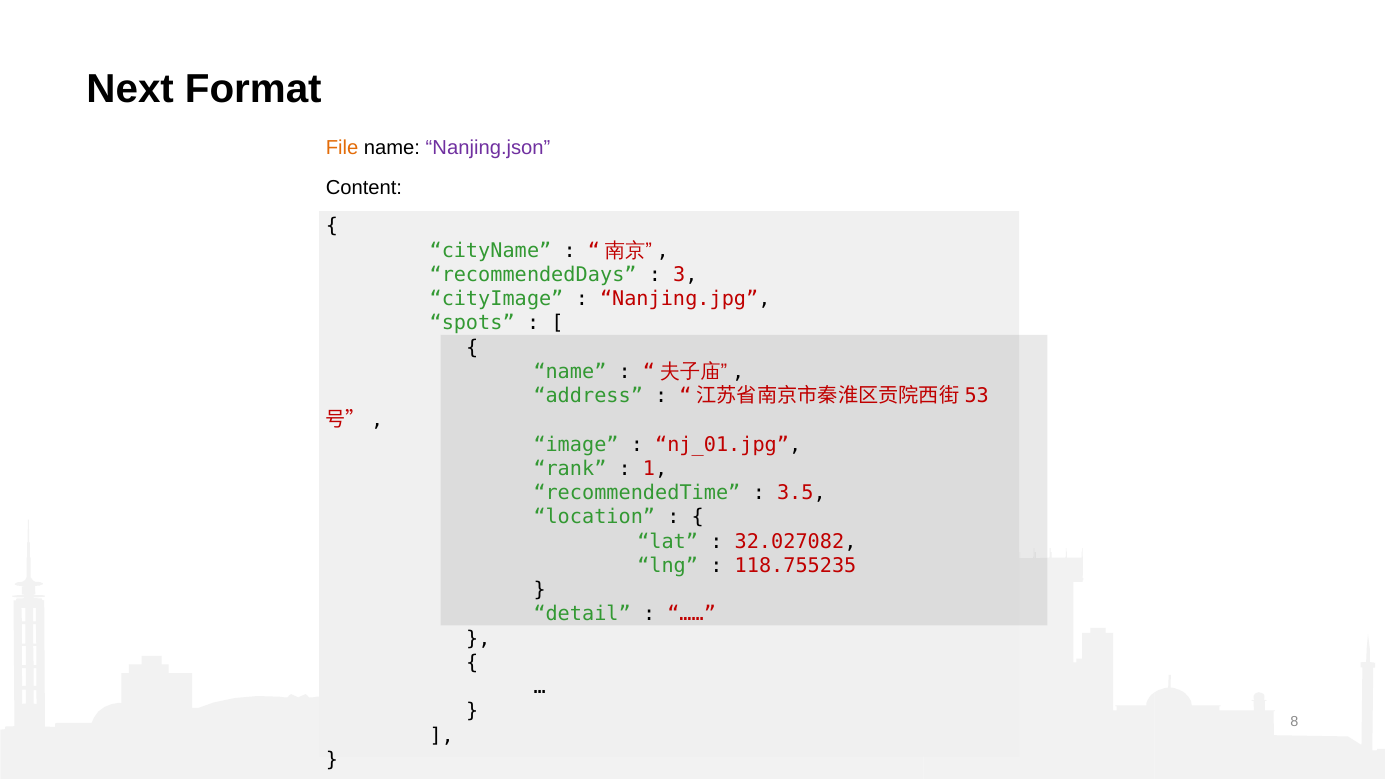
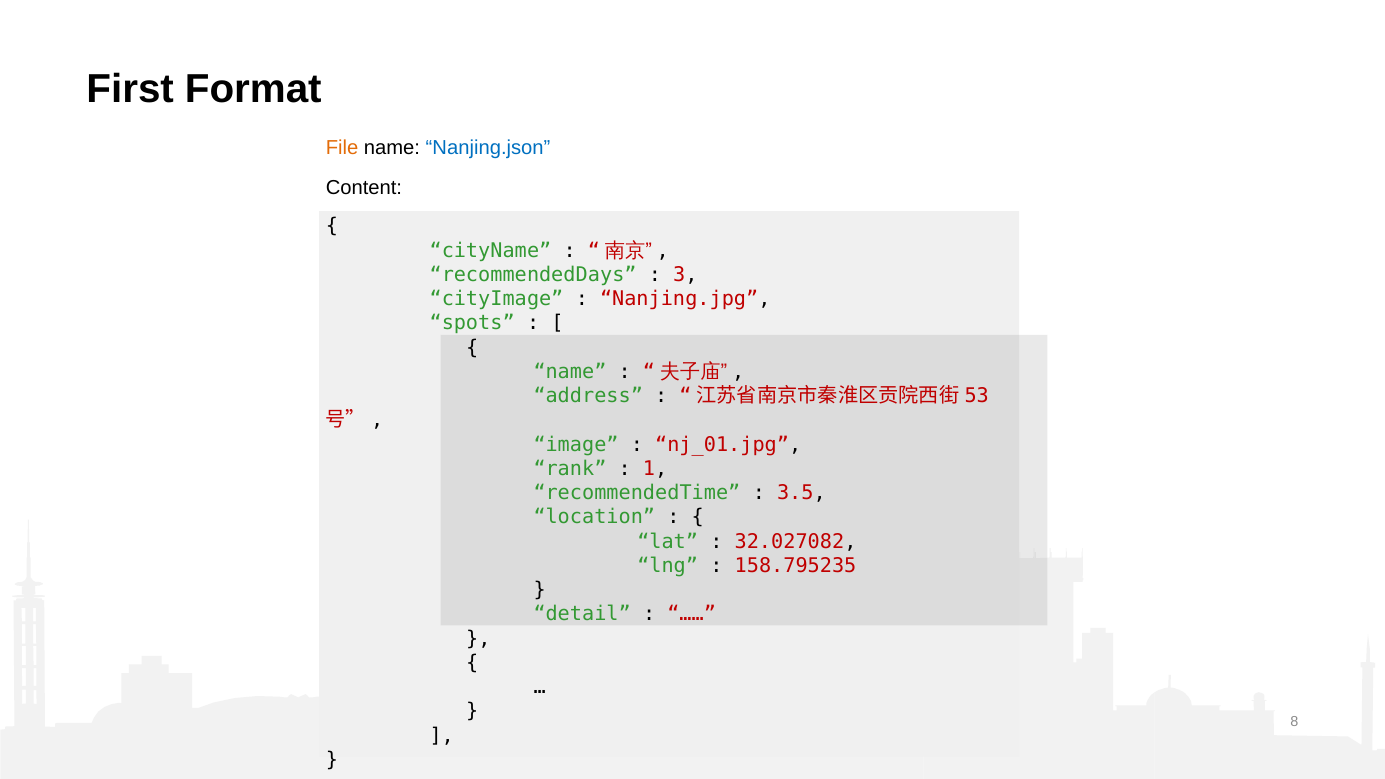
Next: Next -> First
Nanjing.json colour: purple -> blue
118.755235: 118.755235 -> 158.795235
